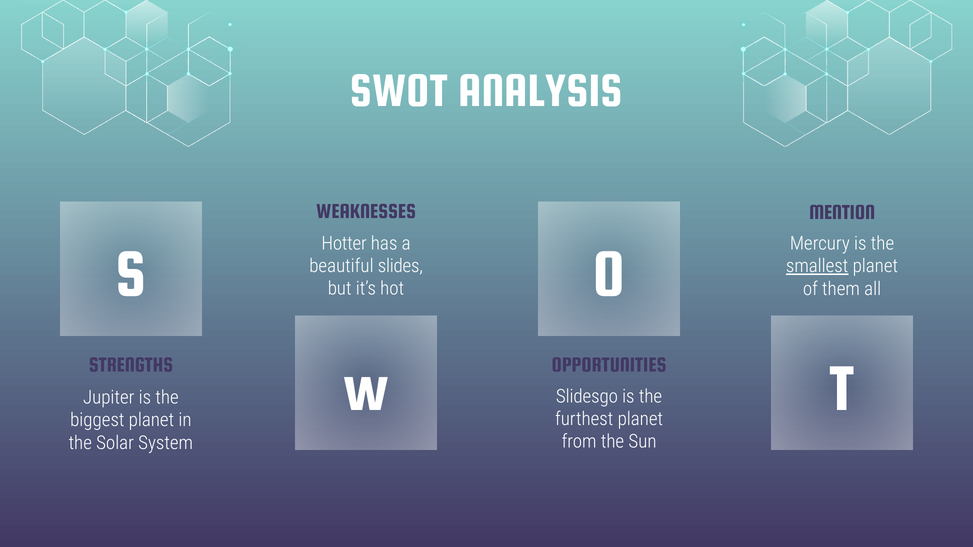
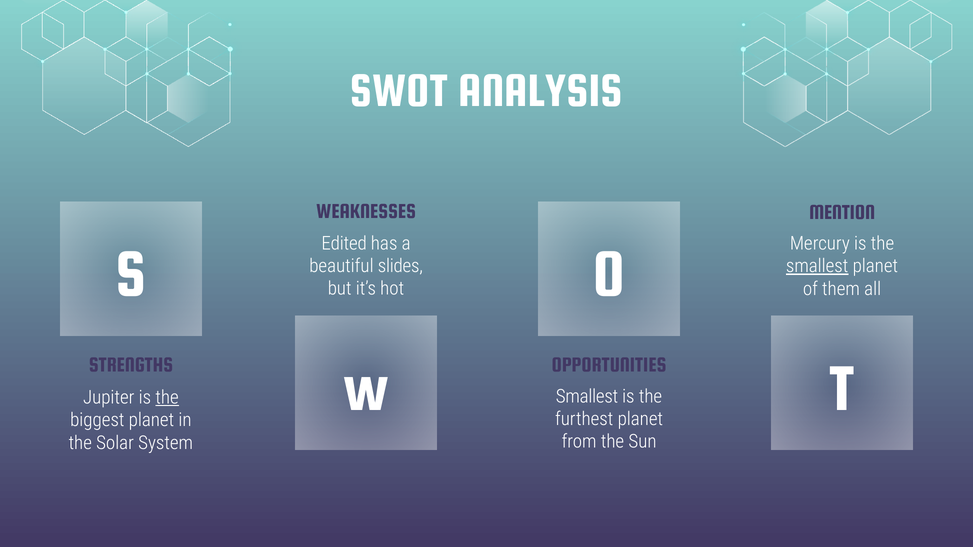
Hotter: Hotter -> Edited
Slidesgo at (587, 397): Slidesgo -> Smallest
the at (167, 398) underline: none -> present
